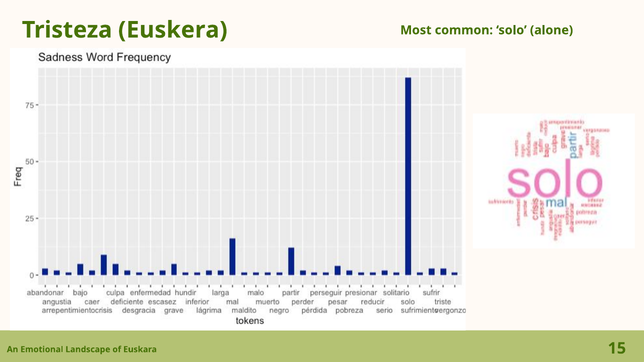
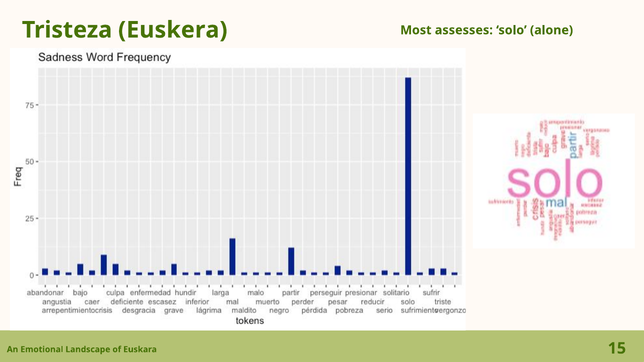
common: common -> assesses
